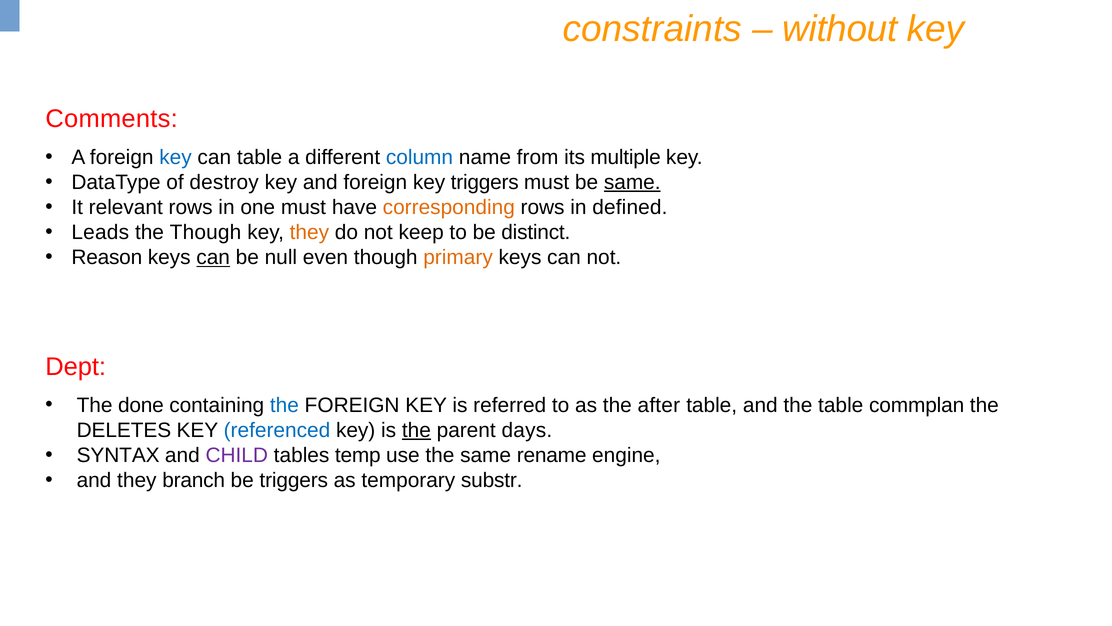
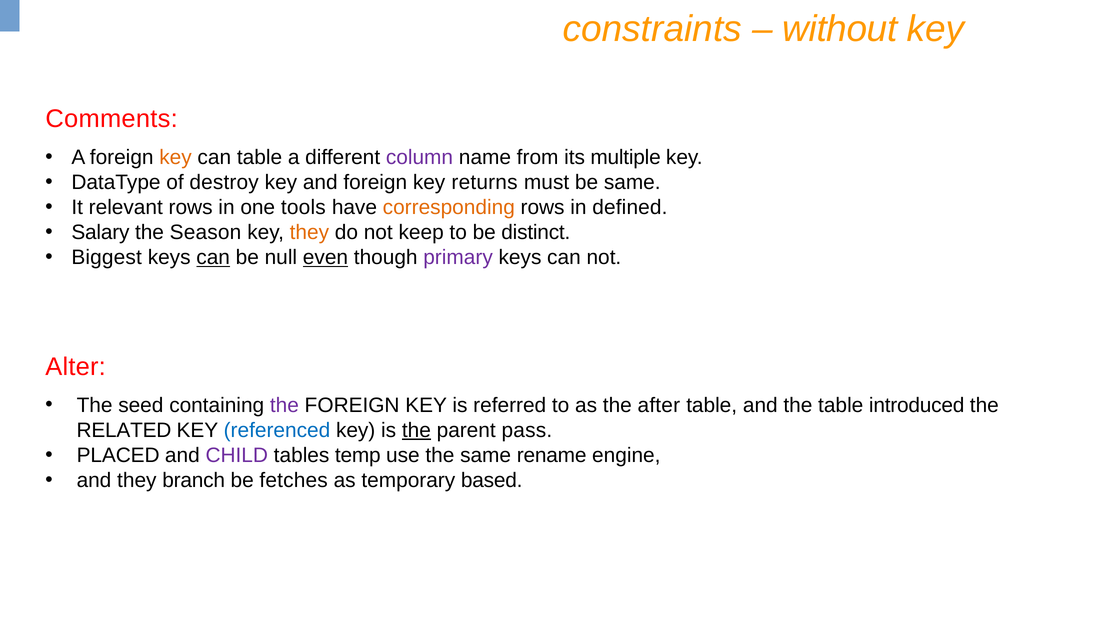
key at (176, 157) colour: blue -> orange
column colour: blue -> purple
key triggers: triggers -> returns
same at (632, 182) underline: present -> none
one must: must -> tools
Leads: Leads -> Salary
the Though: Though -> Season
Reason: Reason -> Biggest
even underline: none -> present
primary colour: orange -> purple
Dept: Dept -> Alter
done: done -> seed
the at (284, 405) colour: blue -> purple
commplan: commplan -> introduced
DELETES: DELETES -> RELATED
days: days -> pass
SYNTAX: SYNTAX -> PLACED
be triggers: triggers -> fetches
substr: substr -> based
